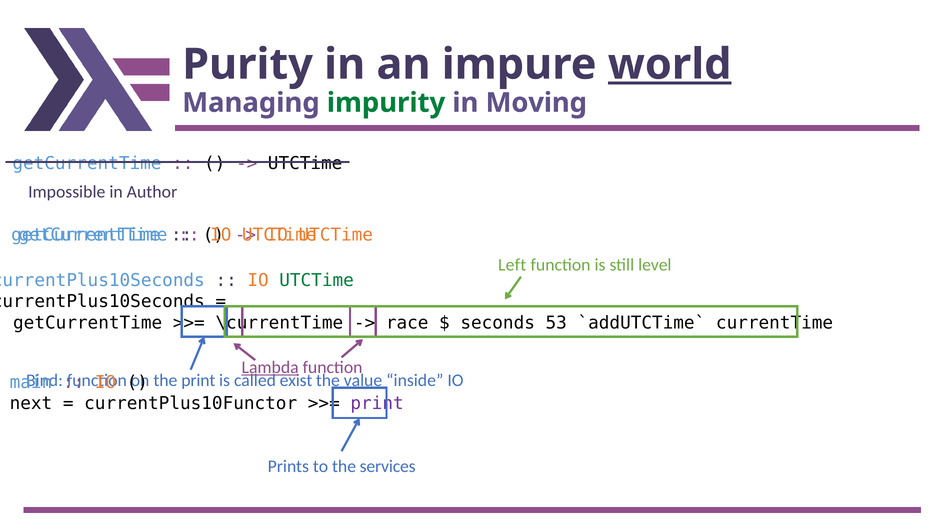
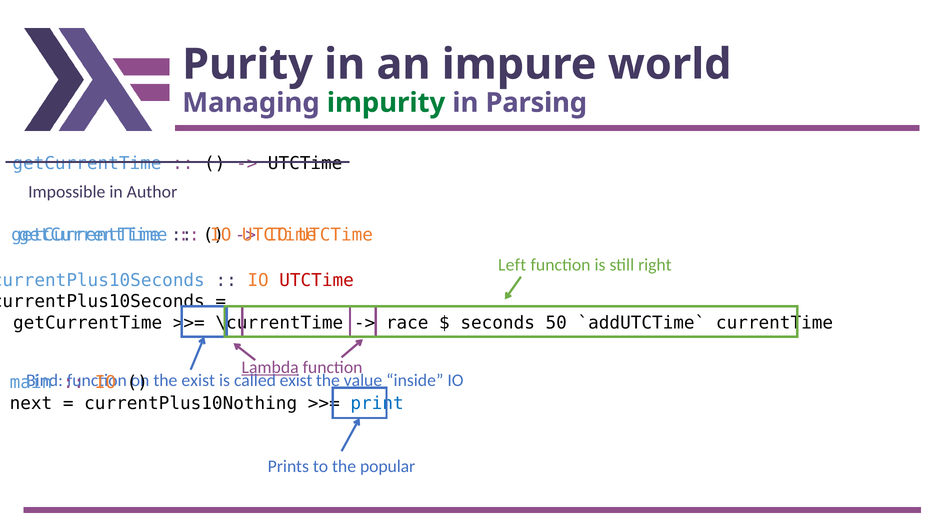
world underline: present -> none
Moving: Moving -> Parsing
level: level -> right
UTCTime at (317, 280) colour: green -> red
53: 53 -> 50
the print: print -> exist
currentPlus10Functor: currentPlus10Functor -> currentPlus10Nothing
print at (377, 404) colour: purple -> blue
services: services -> popular
